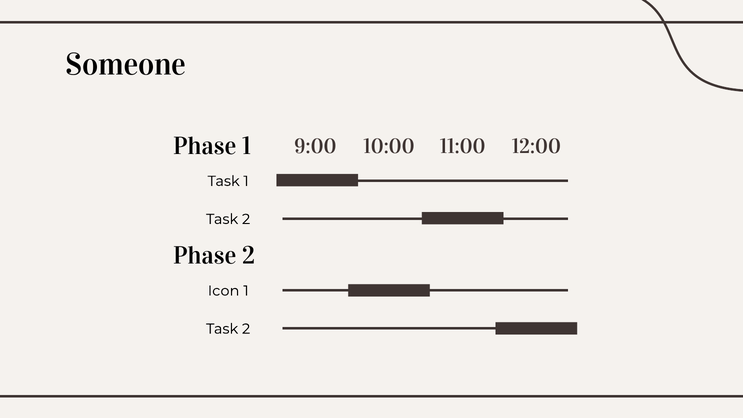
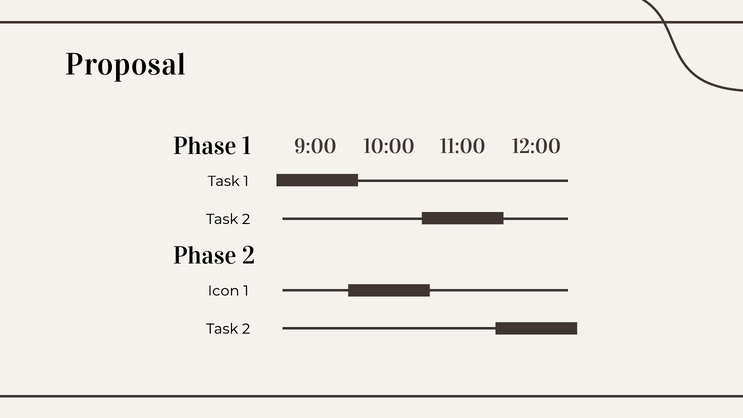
Someone: Someone -> Proposal
